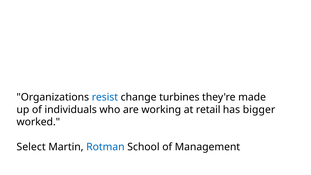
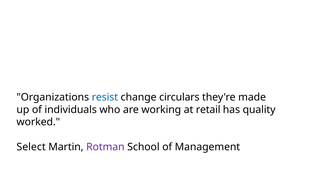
turbines: turbines -> circulars
bigger: bigger -> quality
Rotman colour: blue -> purple
